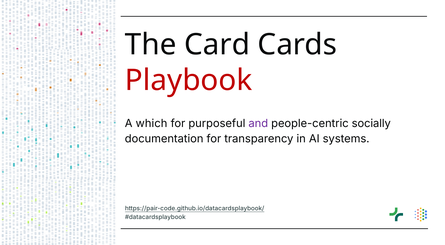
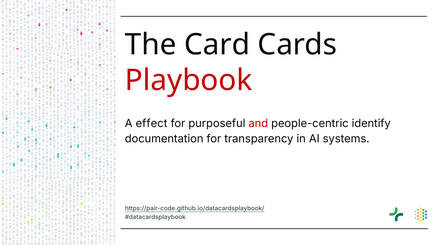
which: which -> effect
and colour: purple -> red
socially: socially -> identify
